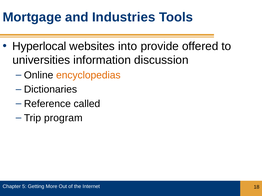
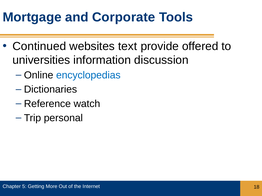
Industries: Industries -> Corporate
Hyperlocal: Hyperlocal -> Continued
into: into -> text
encyclopedias colour: orange -> blue
called: called -> watch
program: program -> personal
